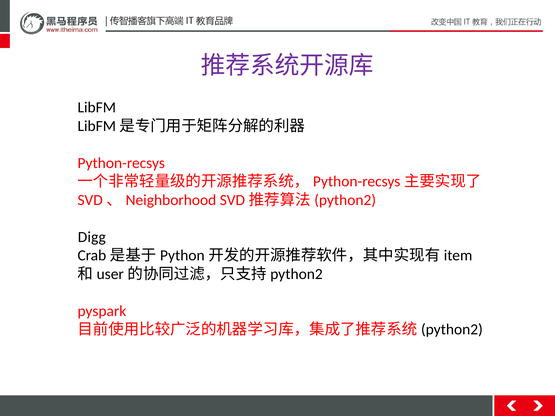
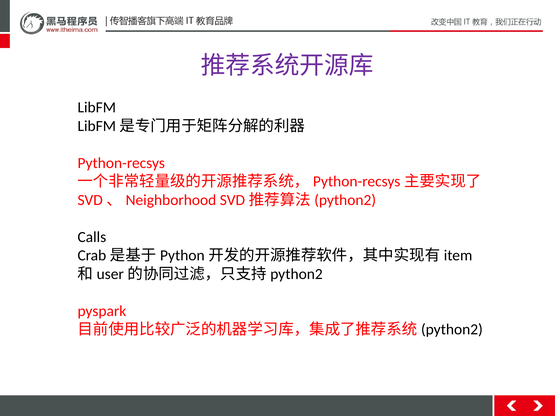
Digg: Digg -> Calls
